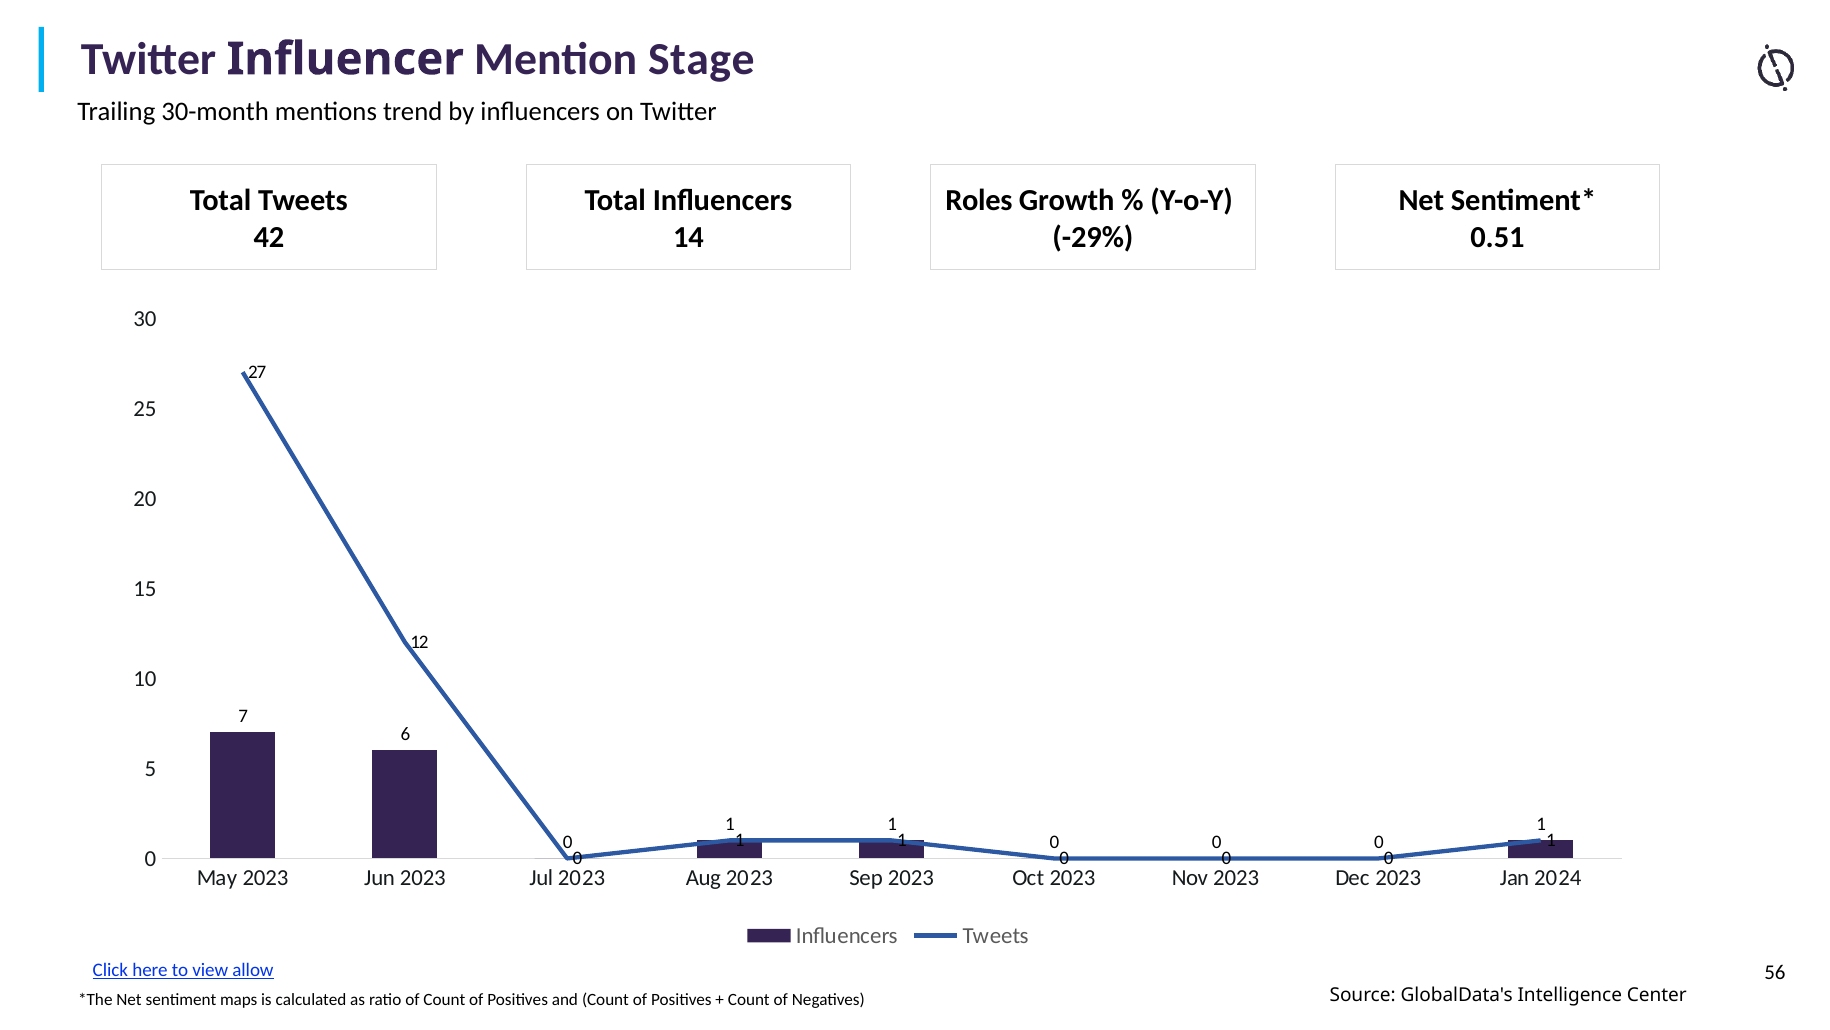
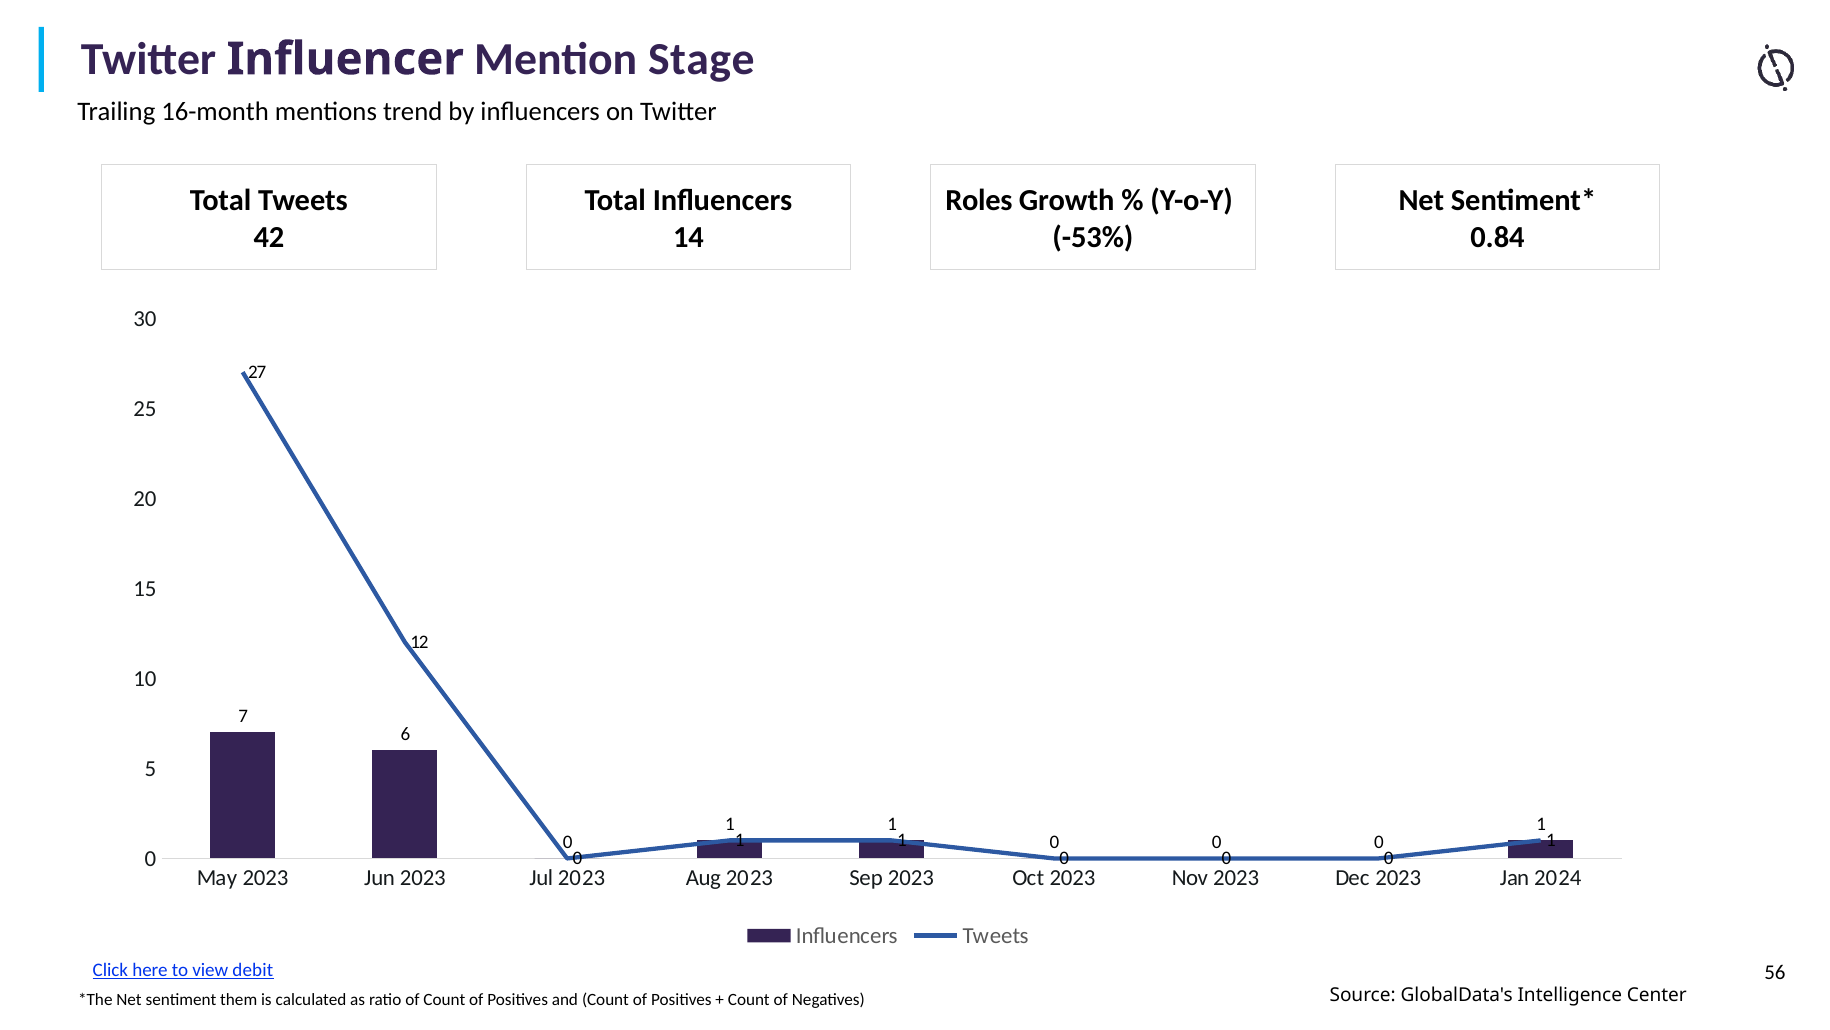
30-month: 30-month -> 16-month
-29%: -29% -> -53%
0.51: 0.51 -> 0.84
allow: allow -> debit
maps: maps -> them
